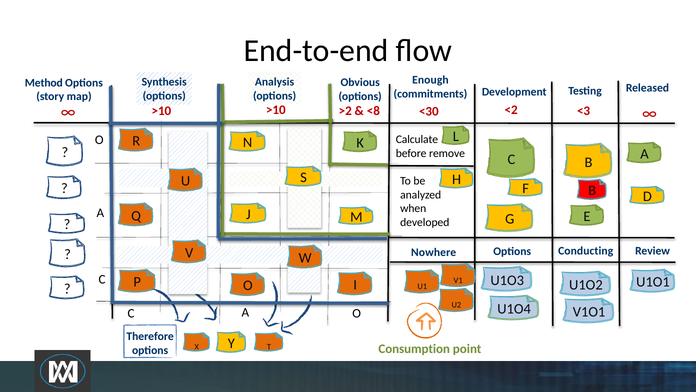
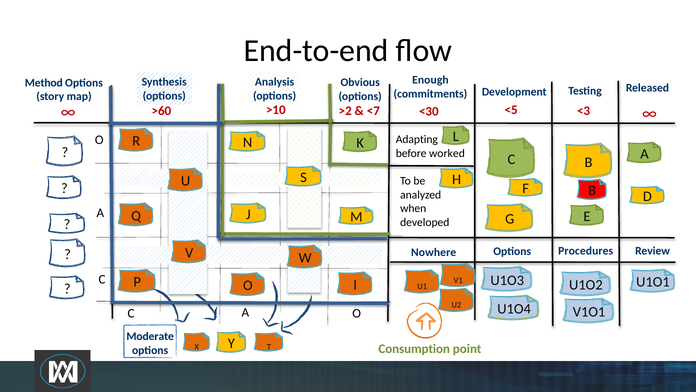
>10 at (161, 111): >10 -> >60
<8: <8 -> <7
<2: <2 -> <5
Calculate: Calculate -> Adapting
remove: remove -> worked
Conducting: Conducting -> Procedures
Therefore: Therefore -> Moderate
